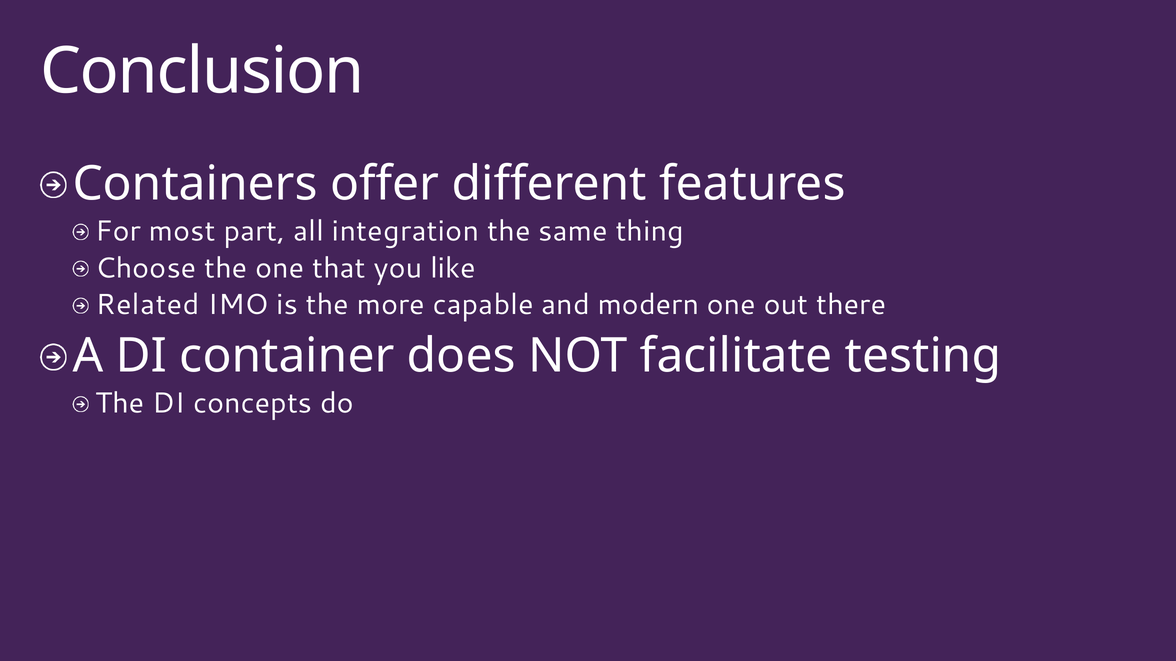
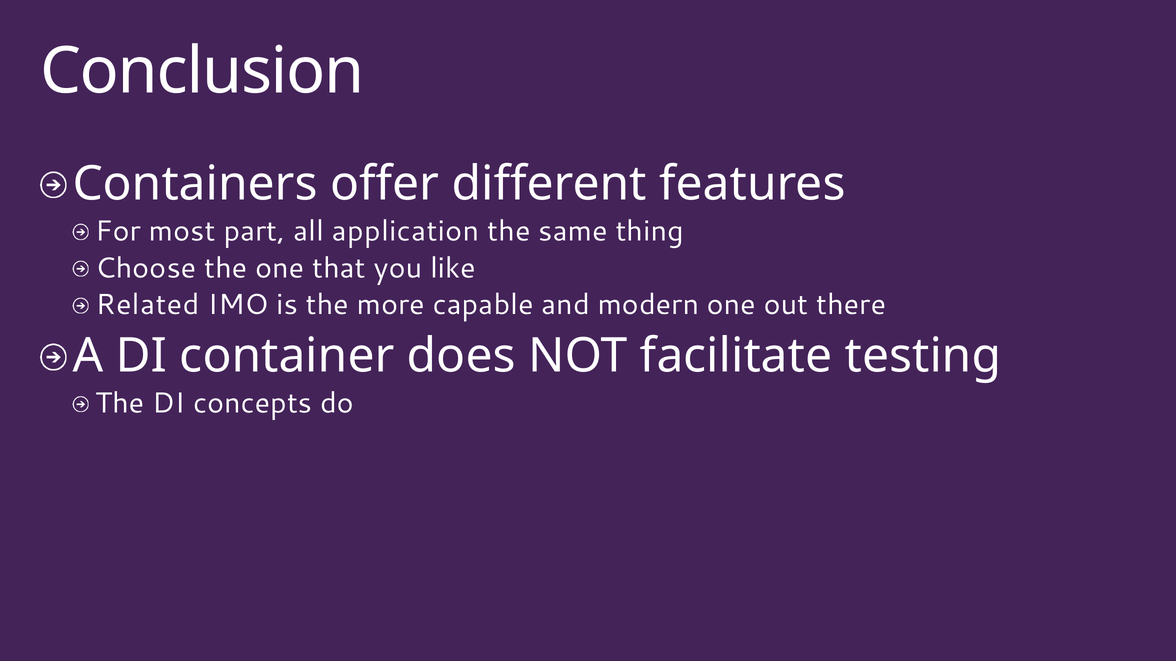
integration: integration -> application
